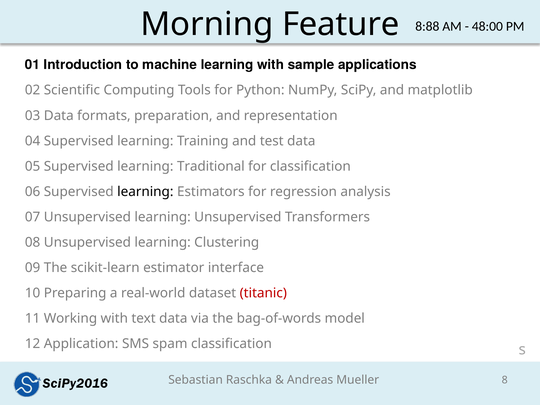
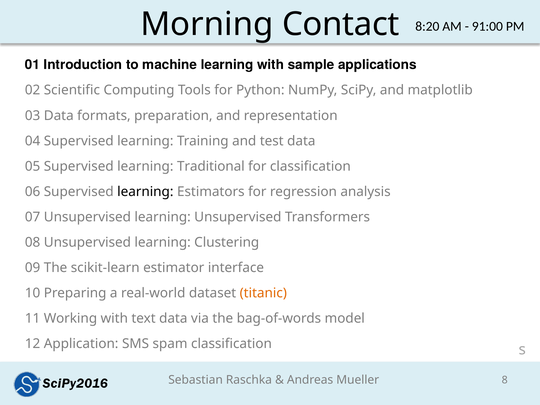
Feature: Feature -> Contact
8:88: 8:88 -> 8:20
48:00: 48:00 -> 91:00
titanic colour: red -> orange
